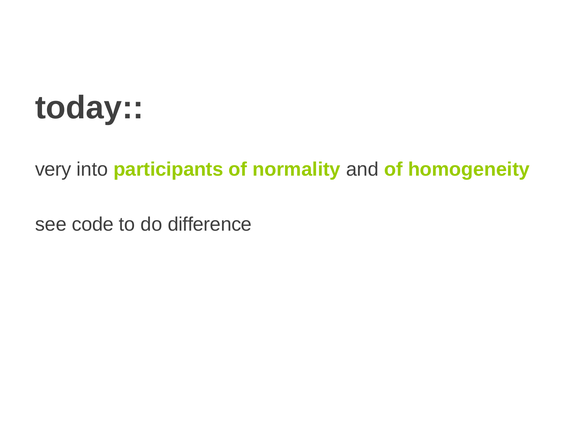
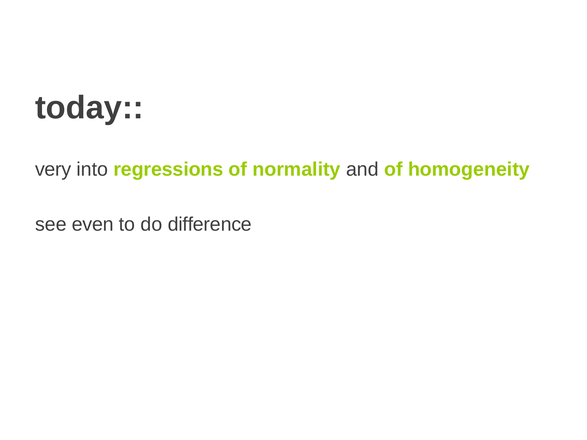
participants: participants -> regressions
code: code -> even
